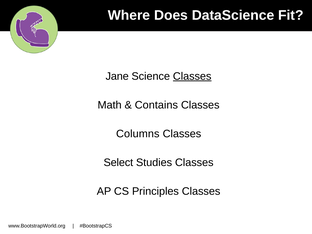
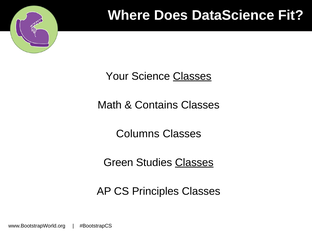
Jane: Jane -> Your
Select: Select -> Green
Classes at (194, 163) underline: none -> present
